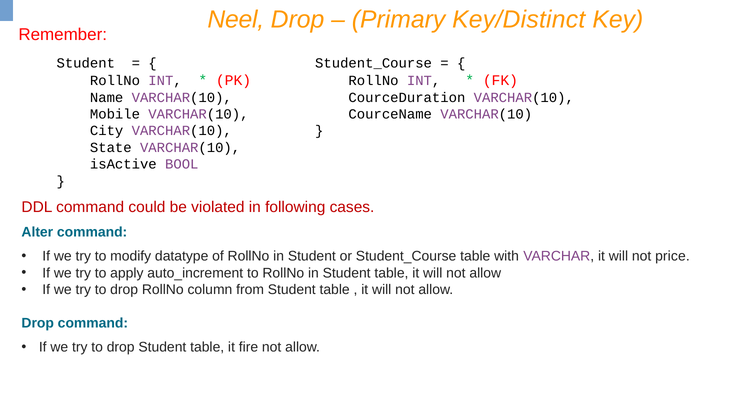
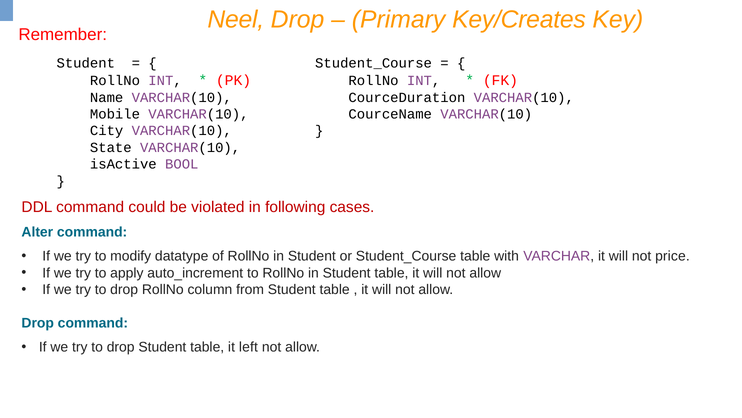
Key/Distinct: Key/Distinct -> Key/Creates
fire: fire -> left
